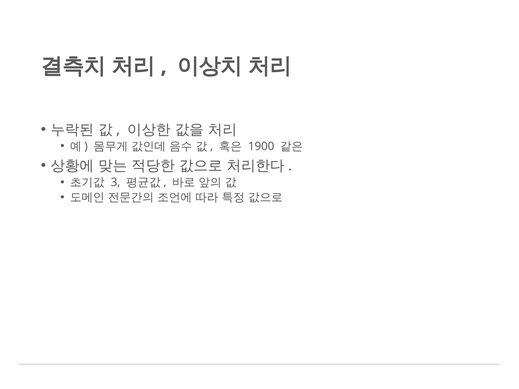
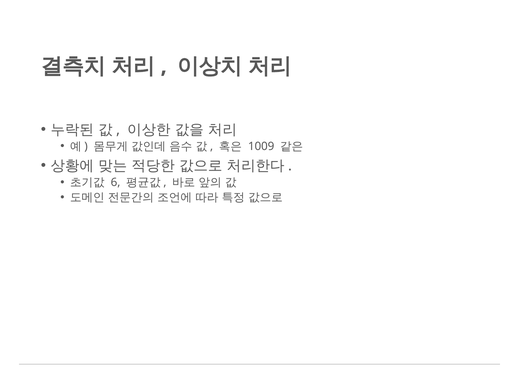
1900: 1900 -> 1009
3: 3 -> 6
